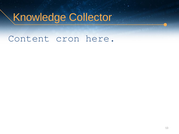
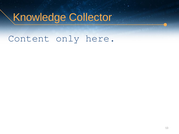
cron: cron -> only
